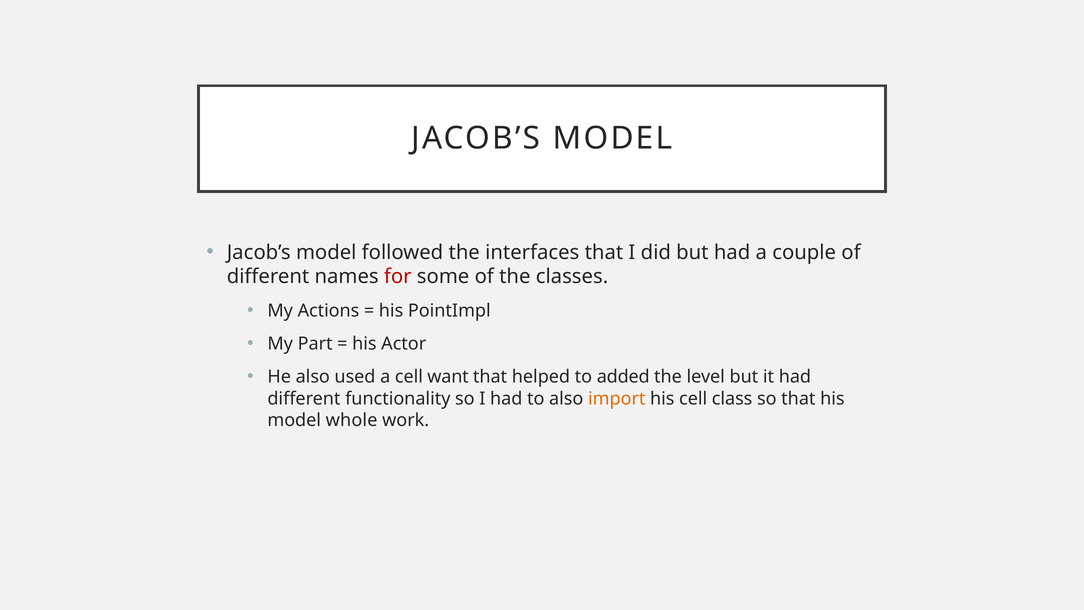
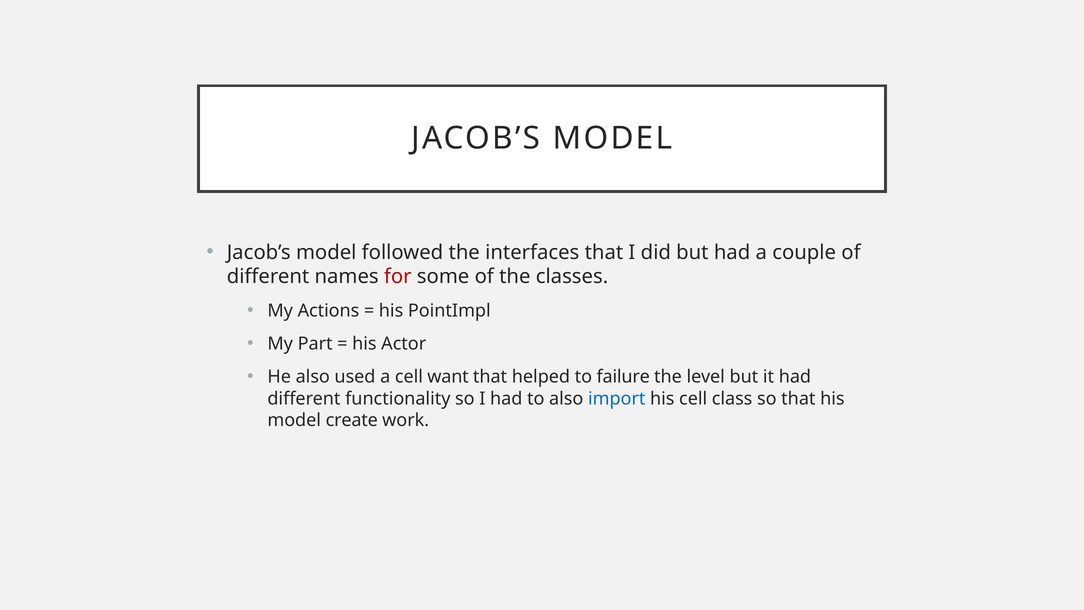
added: added -> failure
import colour: orange -> blue
whole: whole -> create
